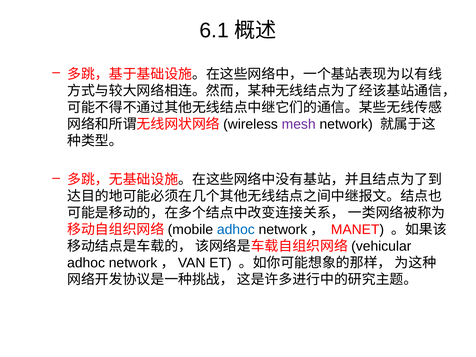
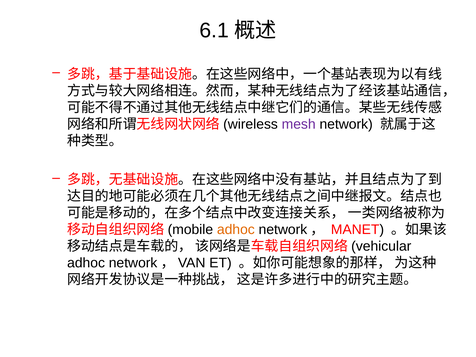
adhoc at (236, 230) colour: blue -> orange
